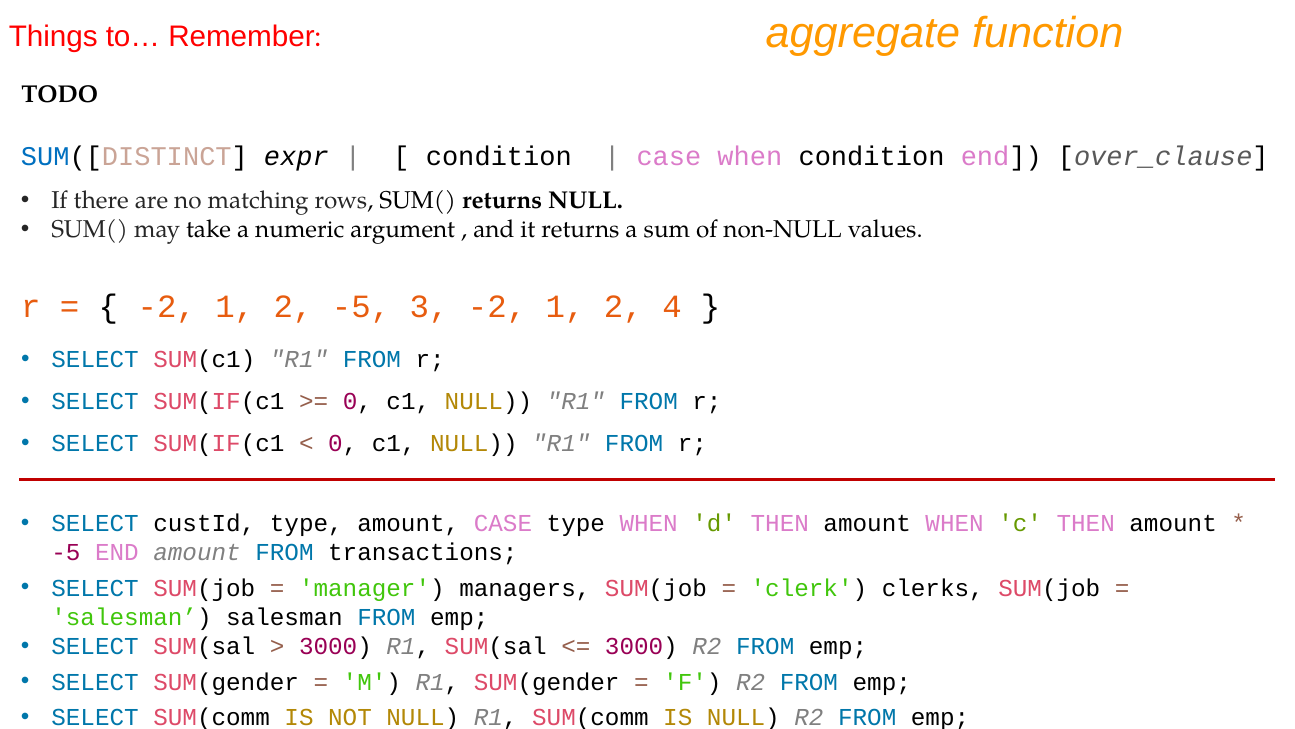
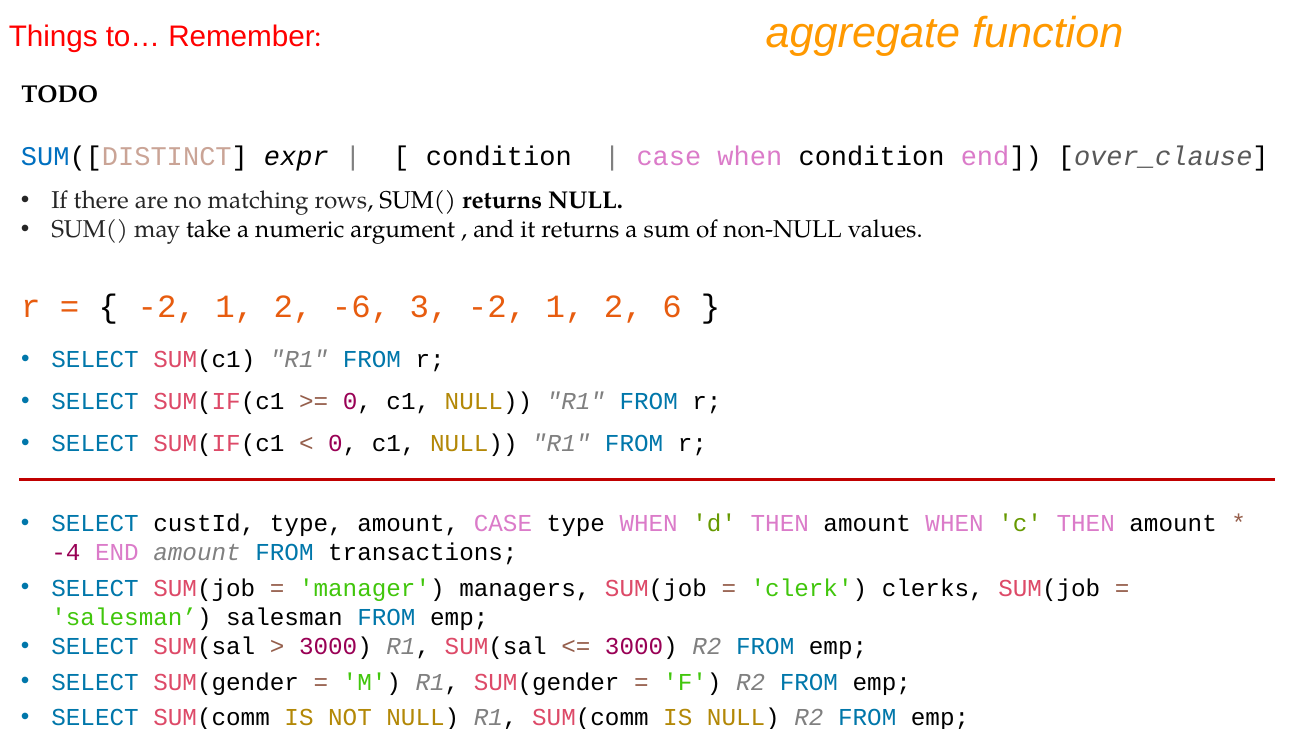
2 -5: -5 -> -6
4: 4 -> 6
-5 at (66, 552): -5 -> -4
